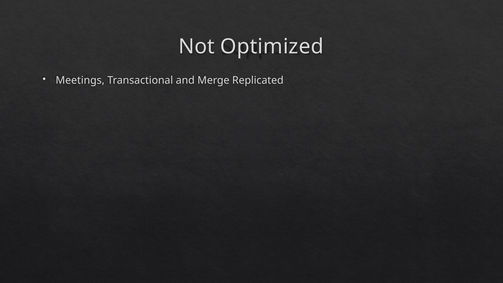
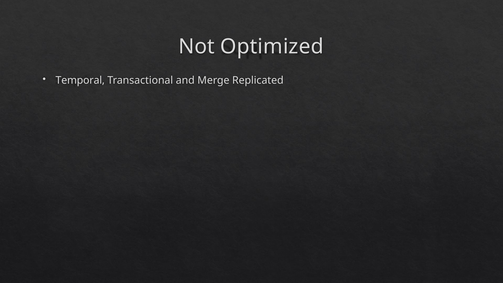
Meetings: Meetings -> Temporal
